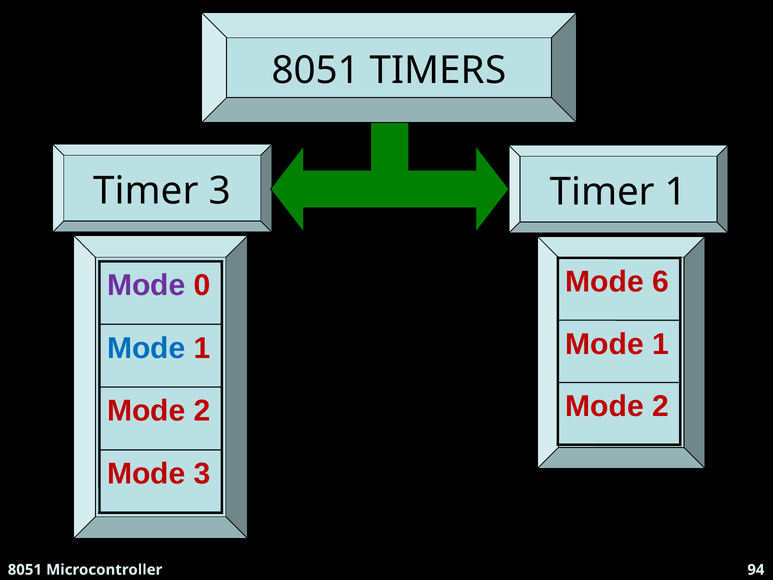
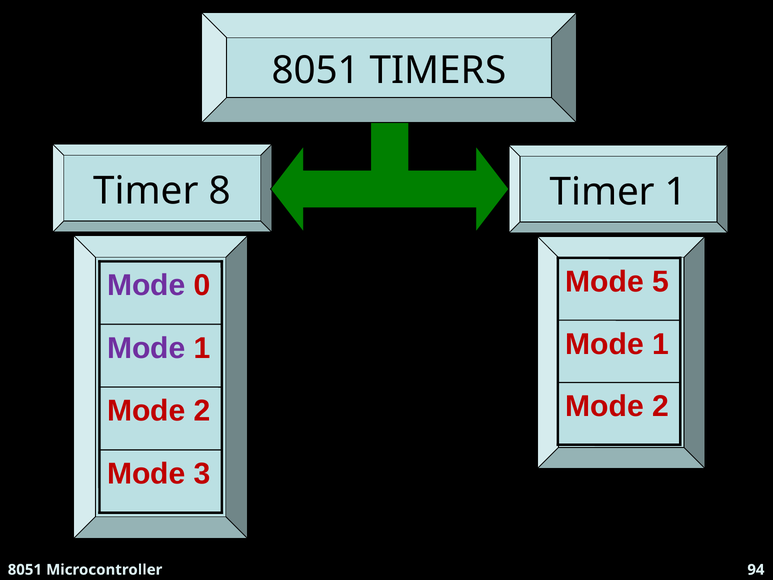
Timer 3: 3 -> 8
6: 6 -> 5
Mode at (146, 348) colour: blue -> purple
